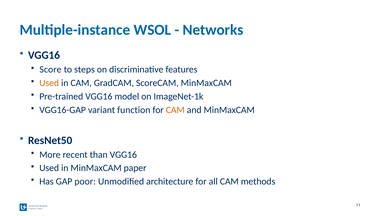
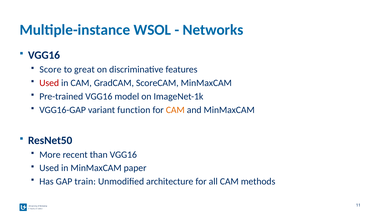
steps: steps -> great
Used at (49, 83) colour: orange -> red
poor: poor -> train
